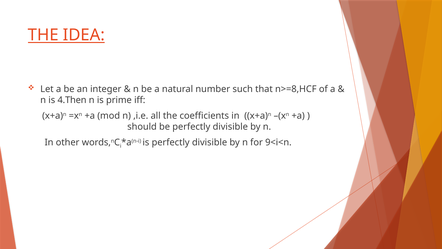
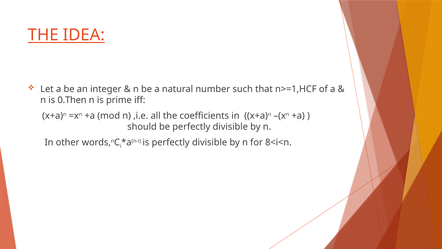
n>=8,HCF: n>=8,HCF -> n>=1,HCF
4.Then: 4.Then -> 0.Then
9<i<n: 9<i<n -> 8<i<n
